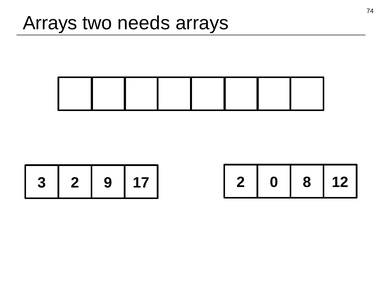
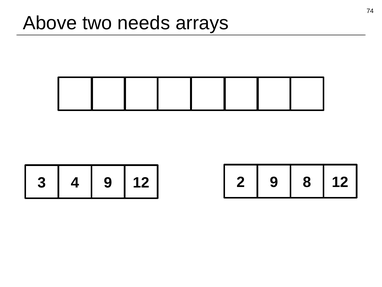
Arrays at (50, 23): Arrays -> Above
3 2: 2 -> 4
9 17: 17 -> 12
2 0: 0 -> 9
